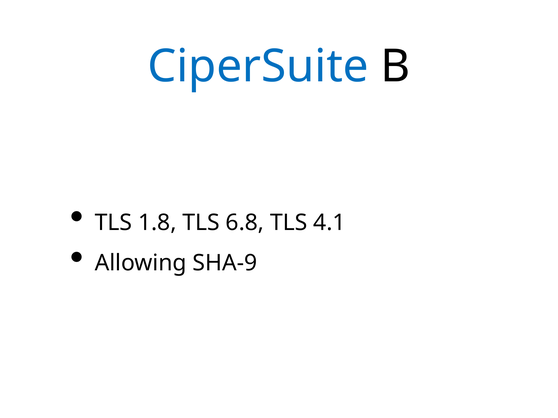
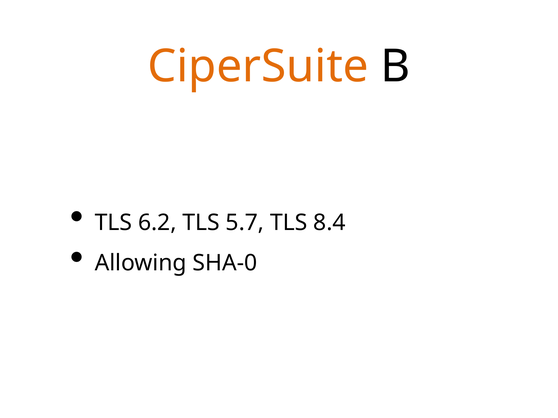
CiperSuite colour: blue -> orange
1.8: 1.8 -> 6.2
6.8: 6.8 -> 5.7
4.1: 4.1 -> 8.4
SHA-9: SHA-9 -> SHA-0
